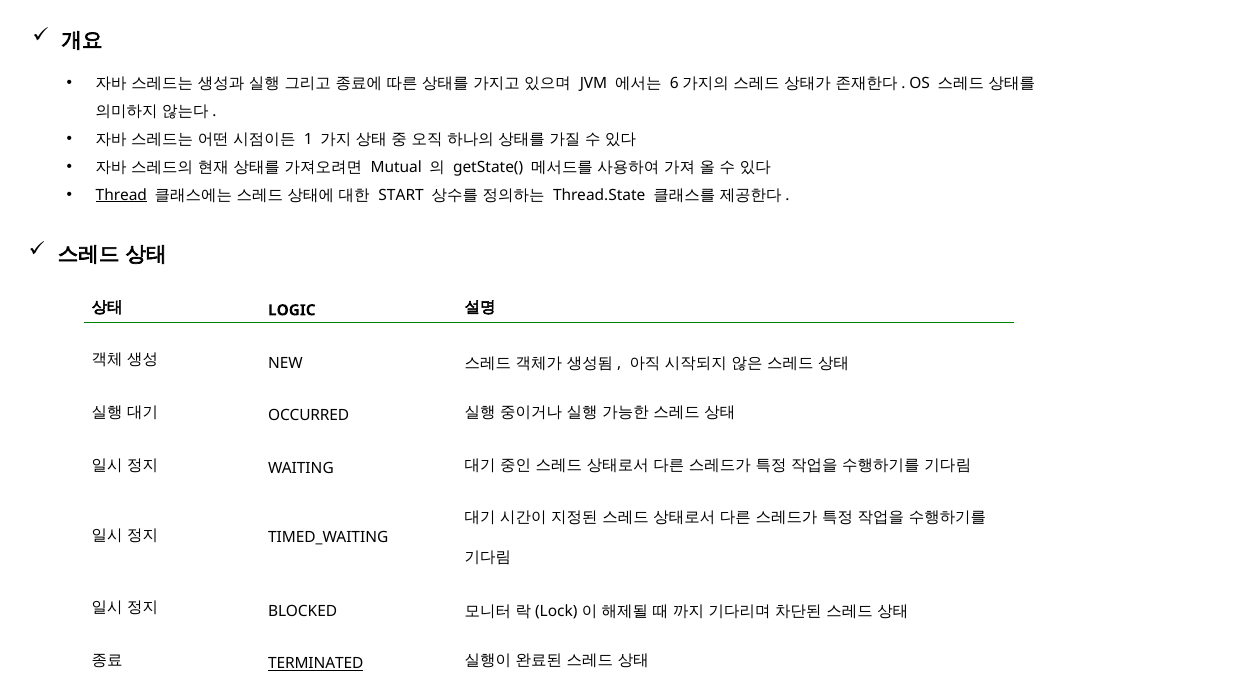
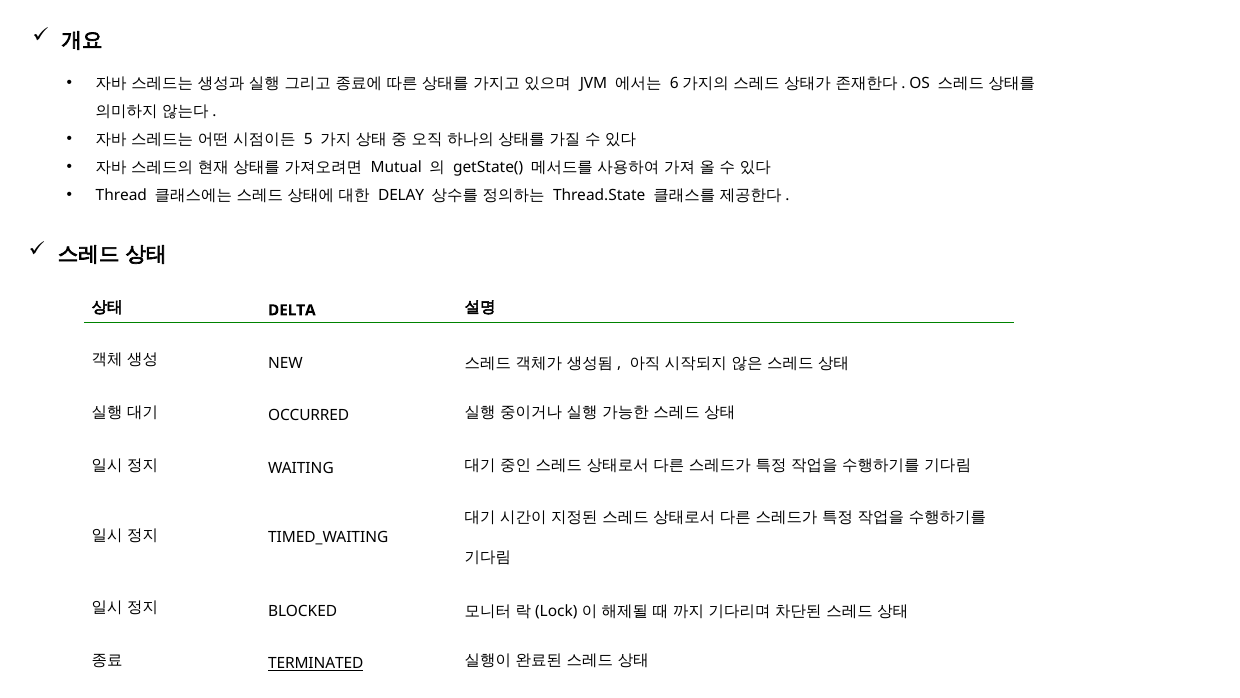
1: 1 -> 5
Thread underline: present -> none
START: START -> DELAY
LOGIC: LOGIC -> DELTA
